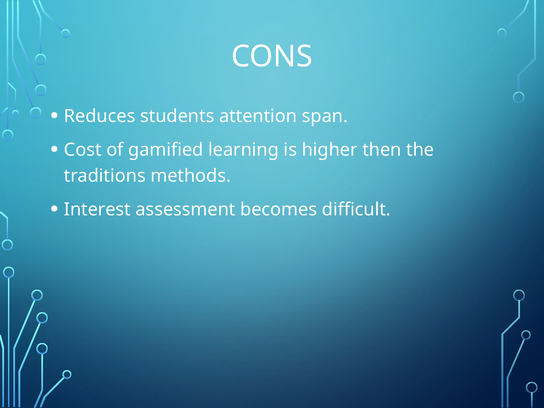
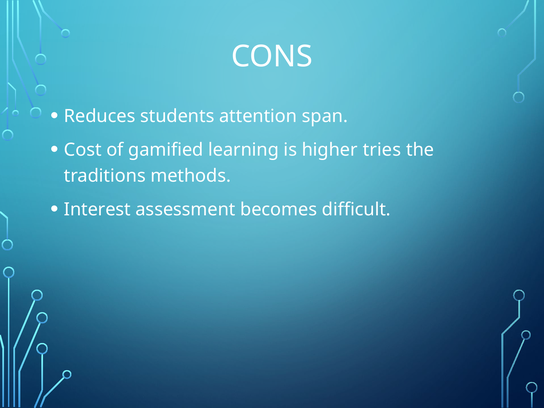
then: then -> tries
